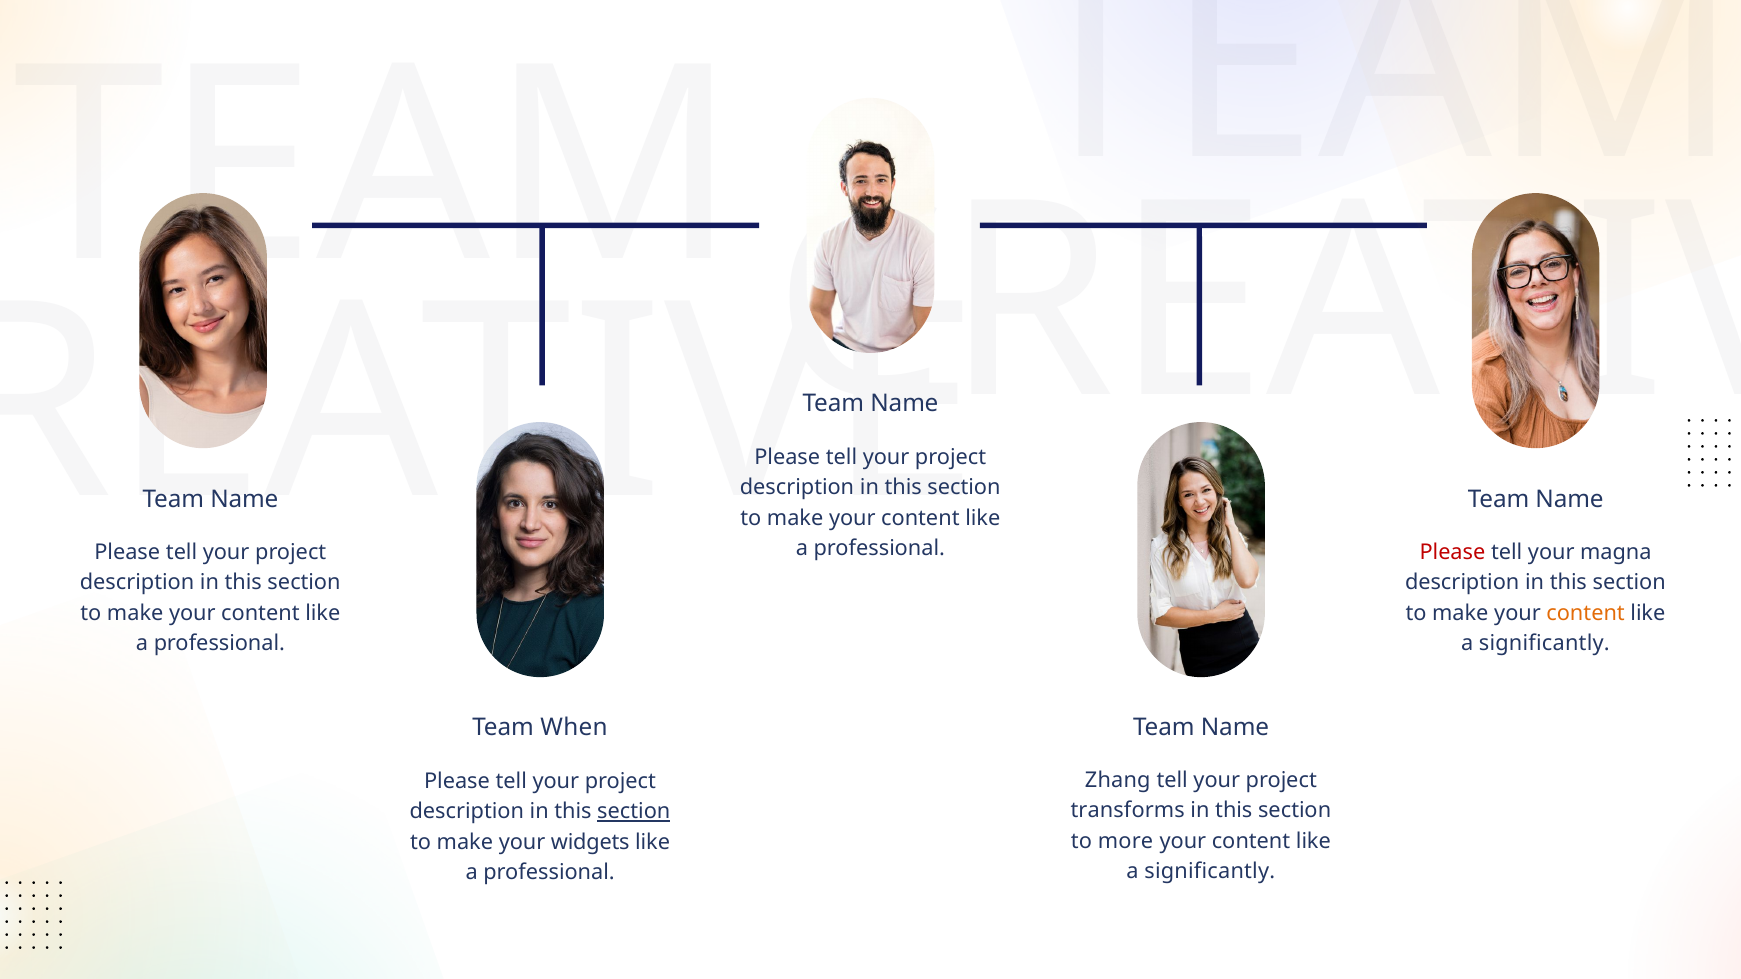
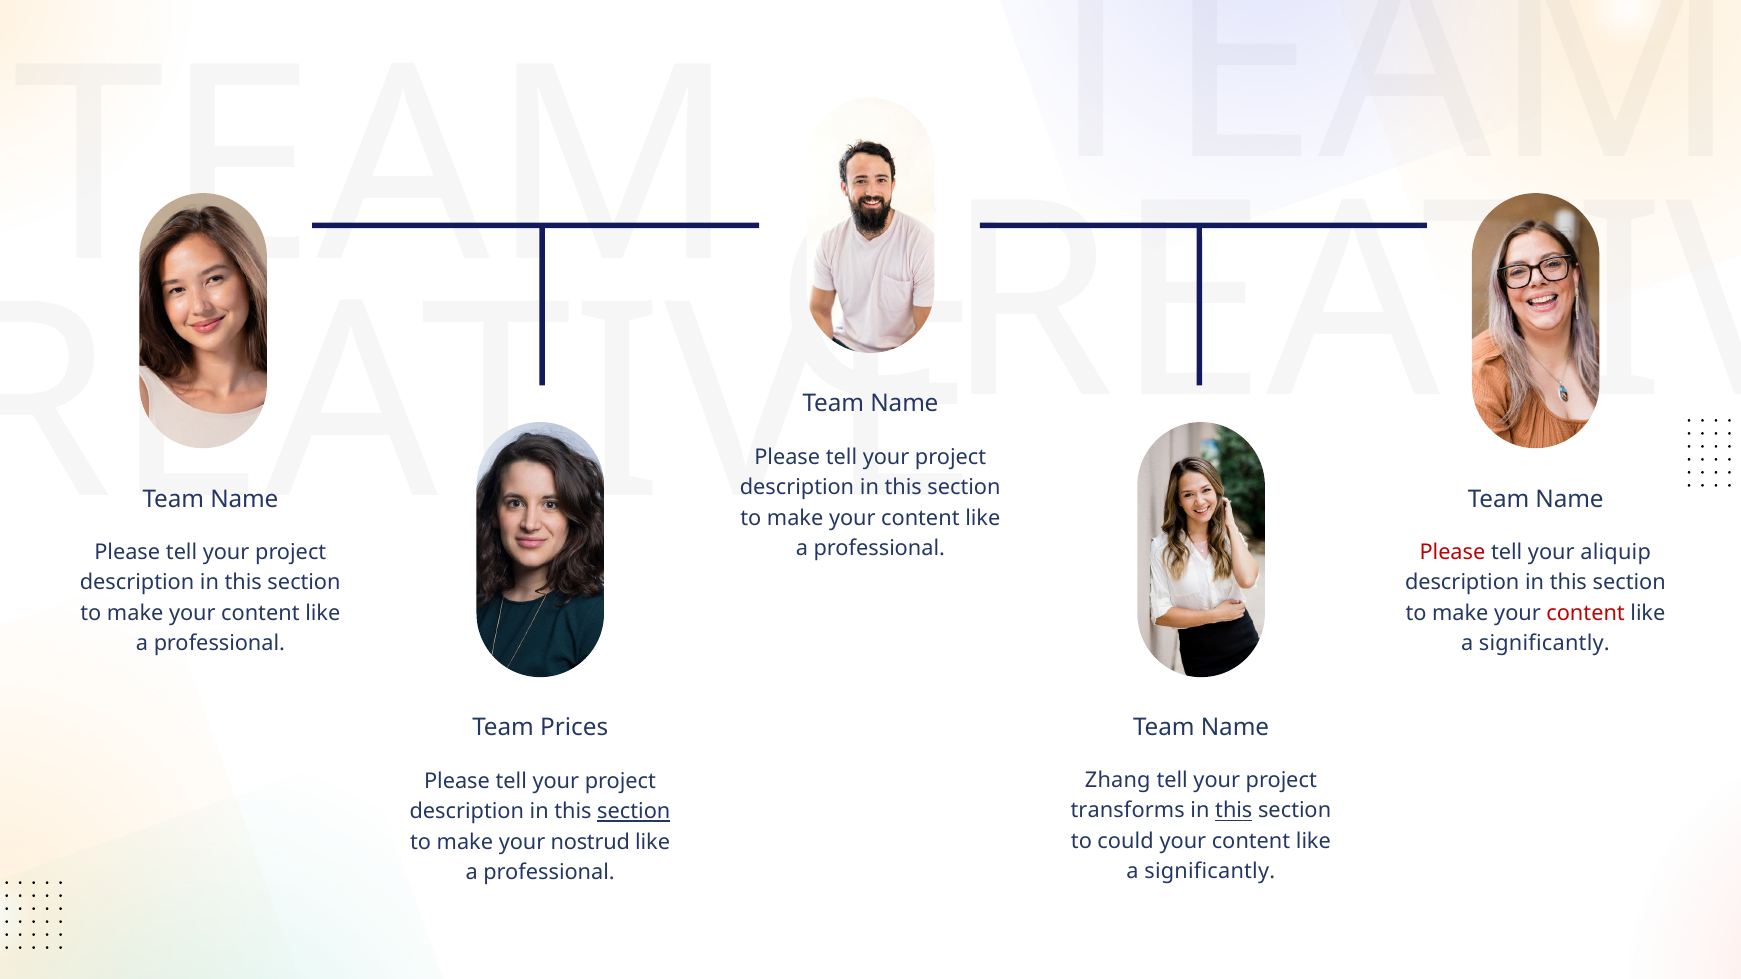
magna: magna -> aliquip
content at (1586, 613) colour: orange -> red
When: When -> Prices
this at (1234, 811) underline: none -> present
more: more -> could
widgets: widgets -> nostrud
